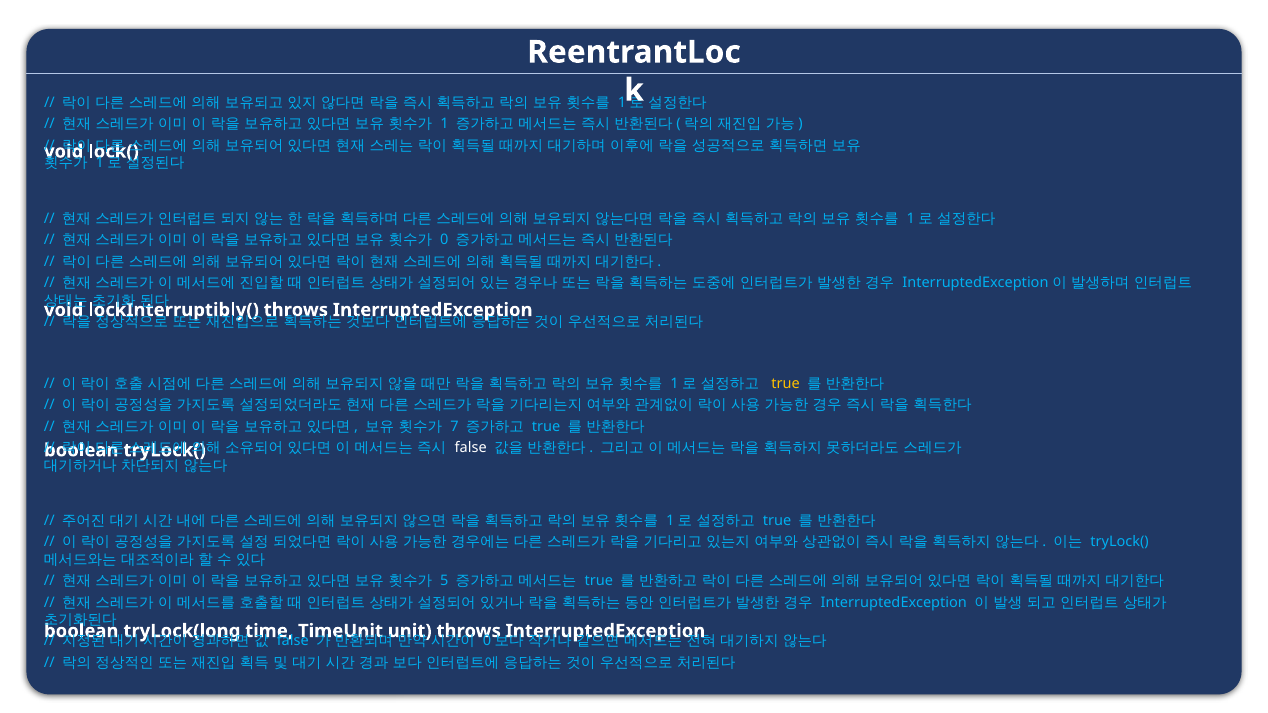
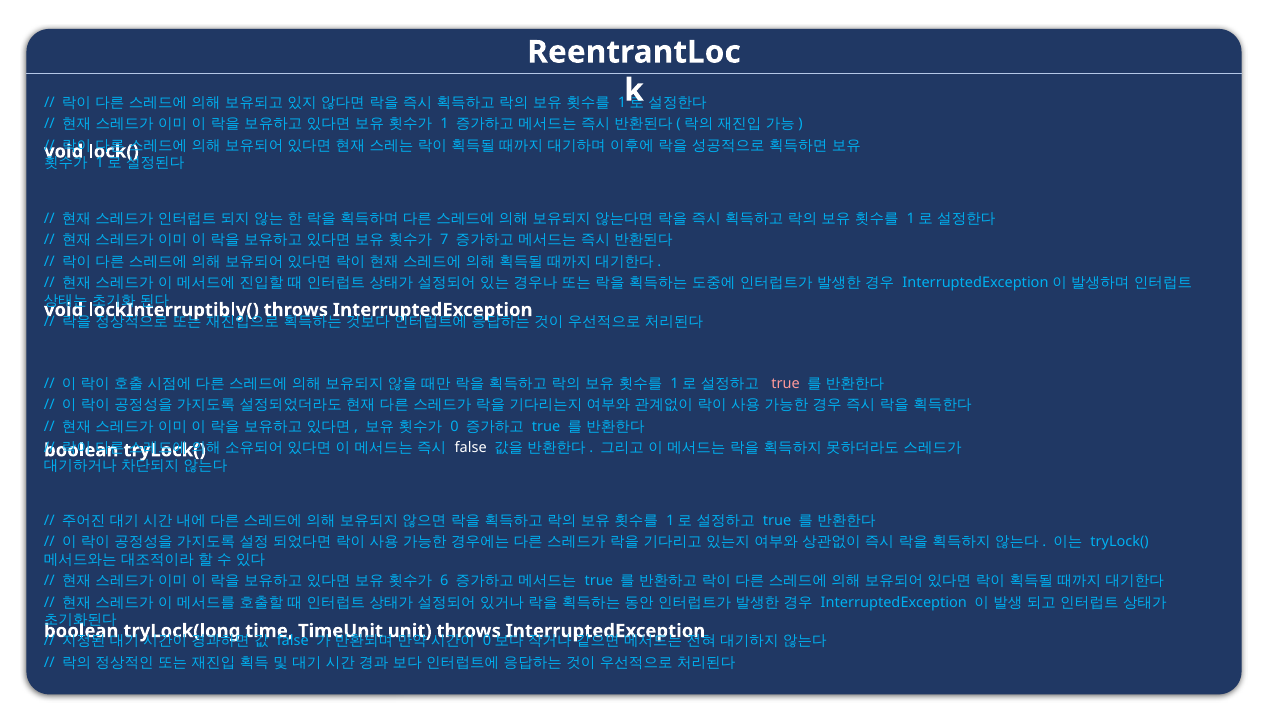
0: 0 -> 7
true at (786, 384) colour: yellow -> pink
7: 7 -> 0
5: 5 -> 6
